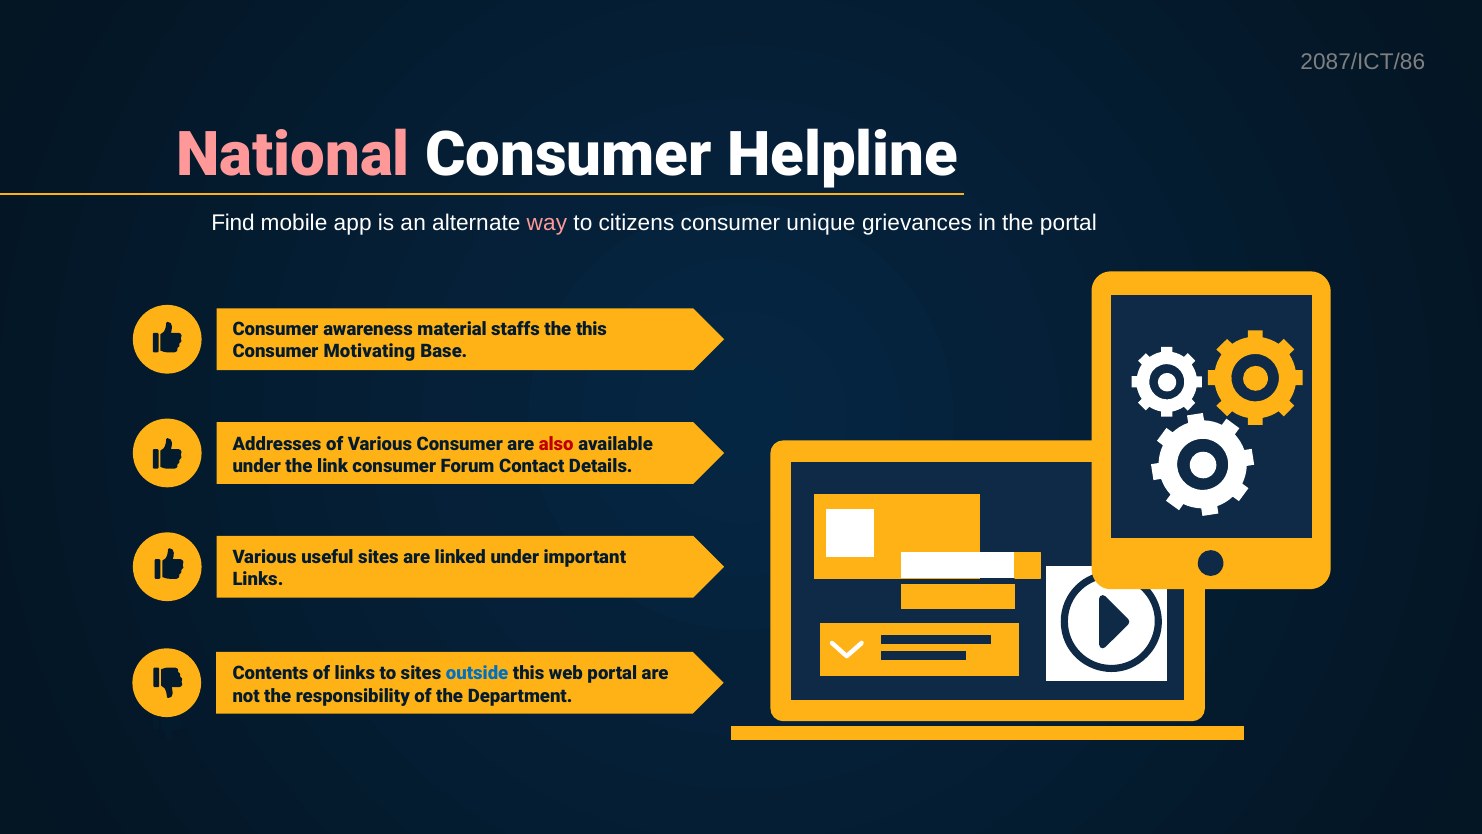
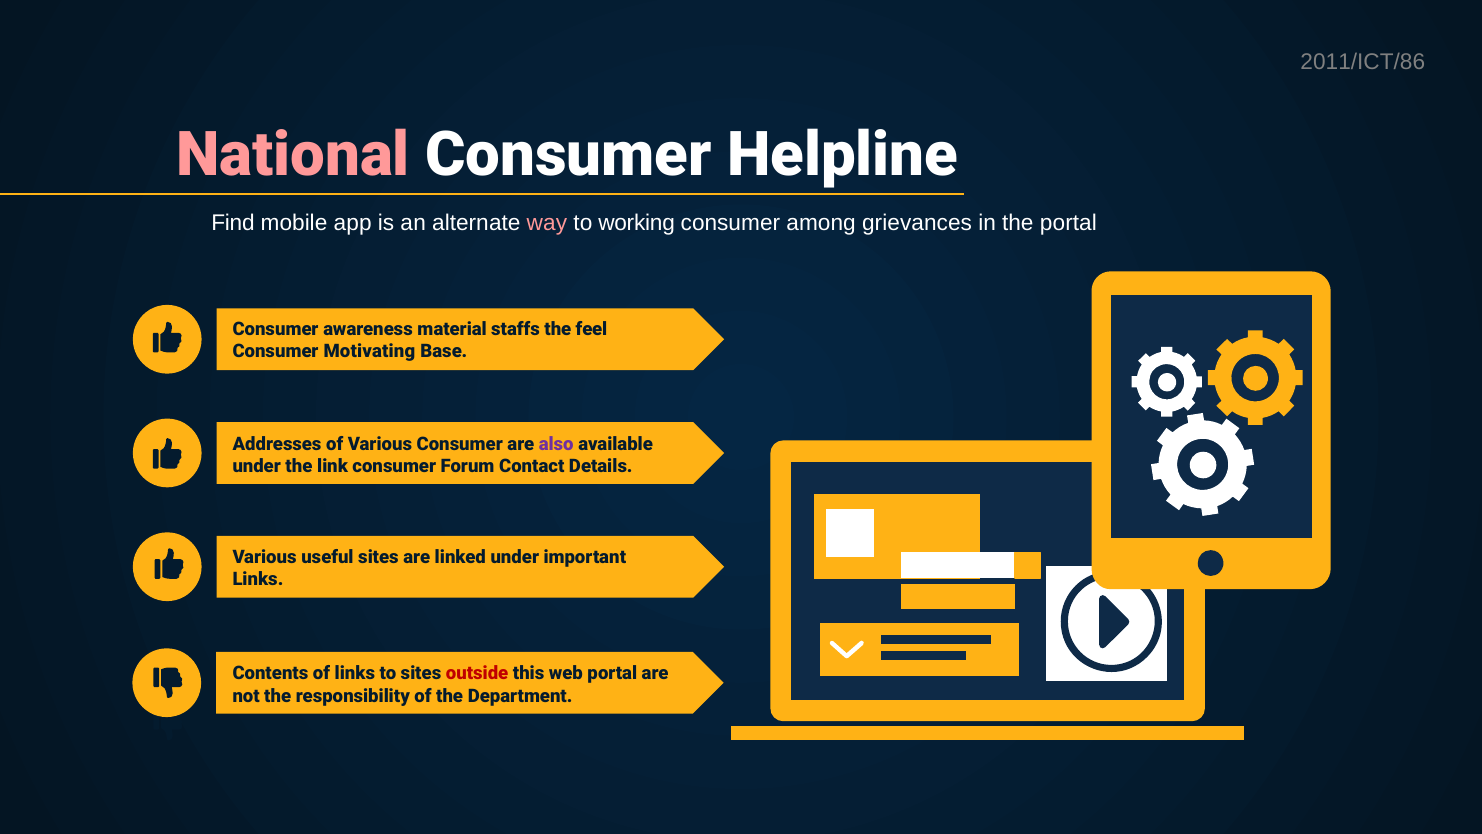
2087/ICT/86: 2087/ICT/86 -> 2011/ICT/86
citizens: citizens -> working
unique: unique -> among
the this: this -> feel
also colour: red -> purple
outside colour: blue -> red
